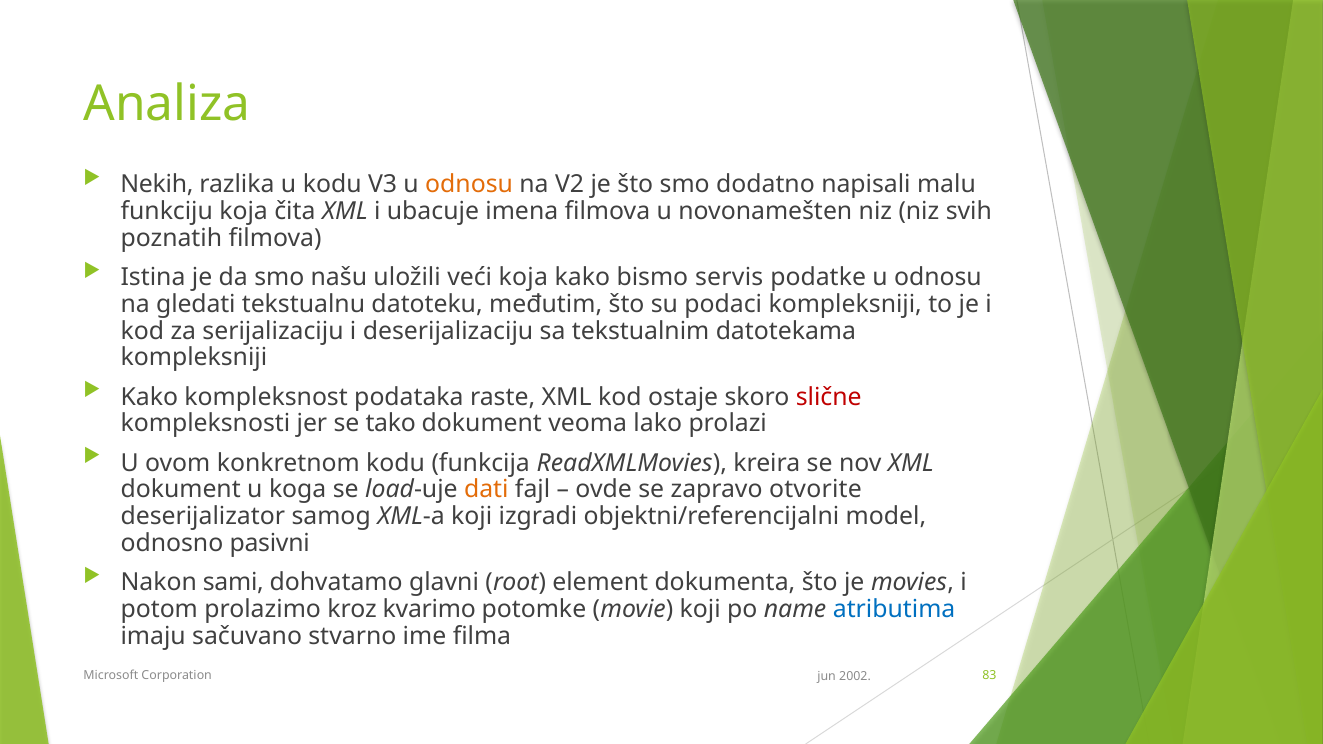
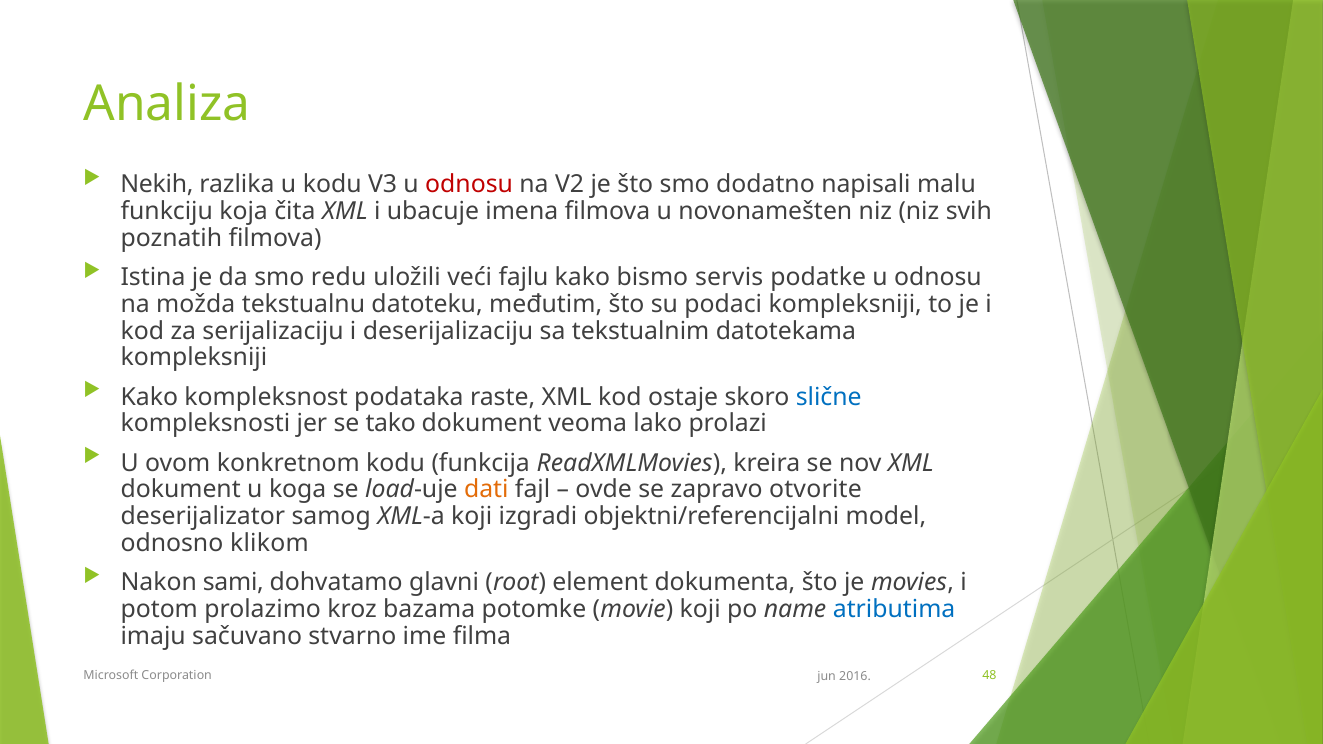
odnosu at (469, 185) colour: orange -> red
našu: našu -> redu
veći koja: koja -> fajlu
gledati: gledati -> možda
slične colour: red -> blue
pasivni: pasivni -> klikom
kvarimo: kvarimo -> bazama
83: 83 -> 48
2002: 2002 -> 2016
